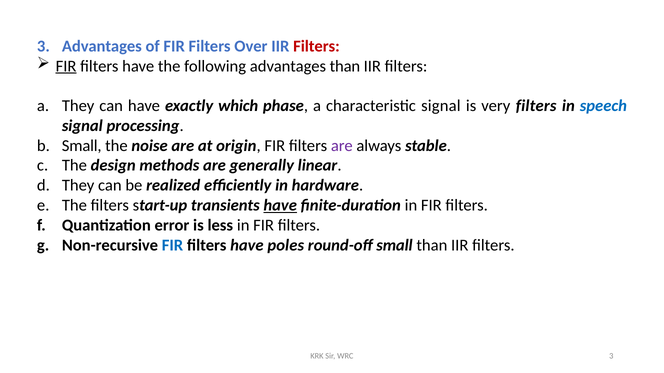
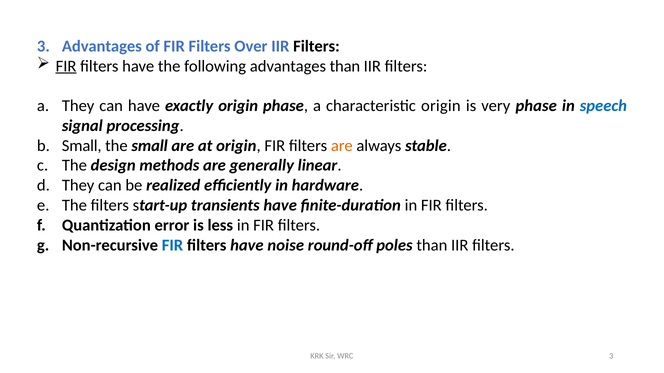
Filters at (316, 46) colour: red -> black
exactly which: which -> origin
characteristic signal: signal -> origin
very filters: filters -> phase
the noise: noise -> small
are at (342, 146) colour: purple -> orange
have at (280, 206) underline: present -> none
poles: poles -> noise
round-off small: small -> poles
